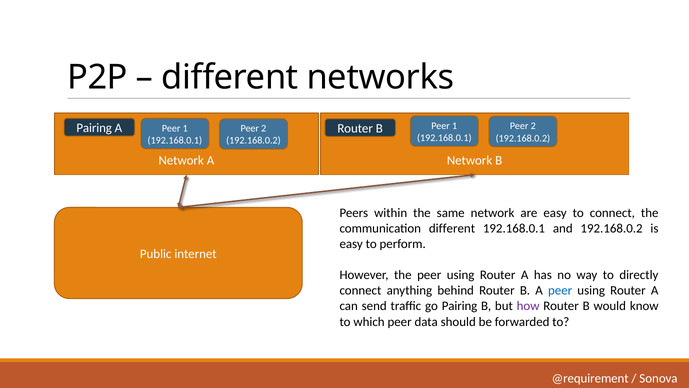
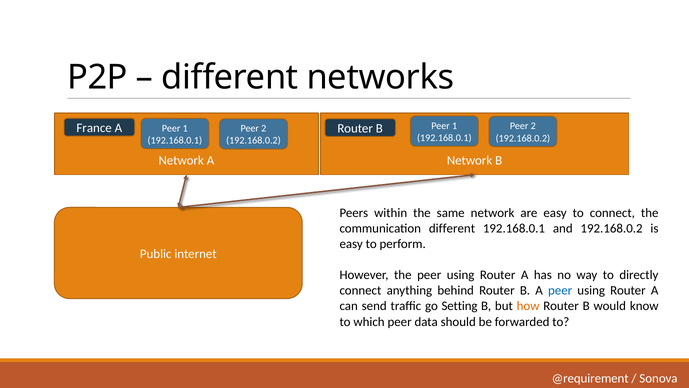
Pairing at (94, 128): Pairing -> France
go Pairing: Pairing -> Setting
how colour: purple -> orange
